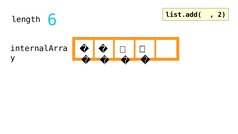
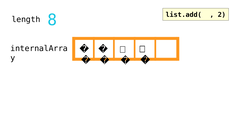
6: 6 -> 8
